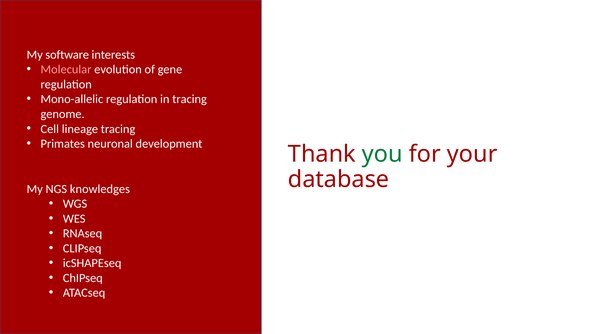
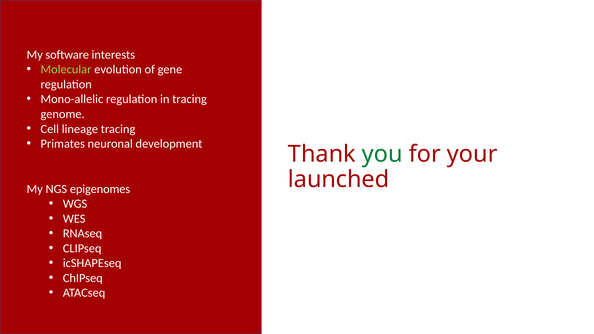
Molecular colour: pink -> light green
database: database -> launched
knowledges: knowledges -> epigenomes
